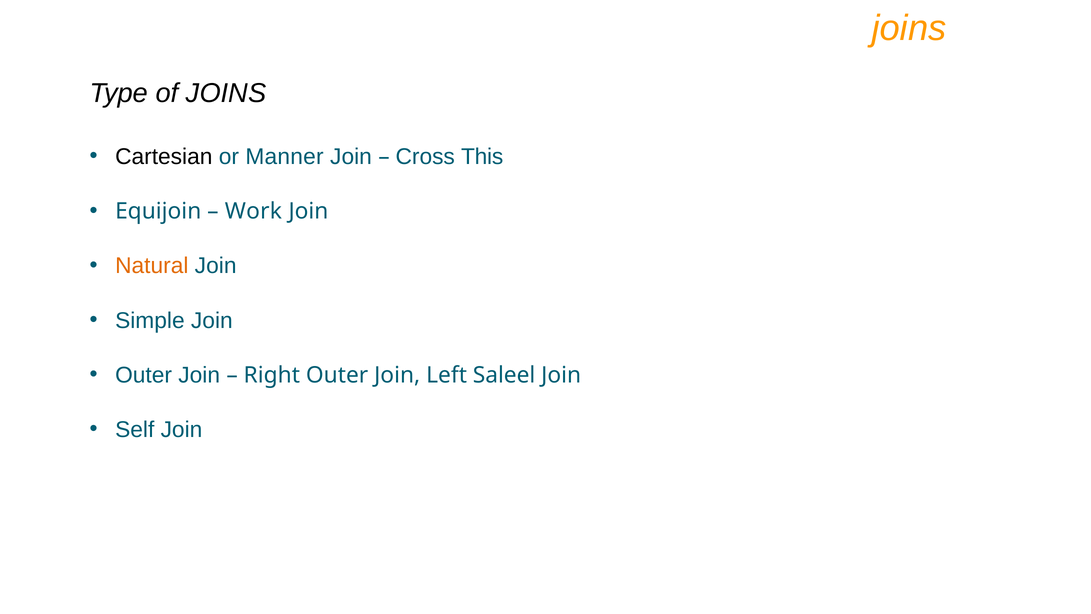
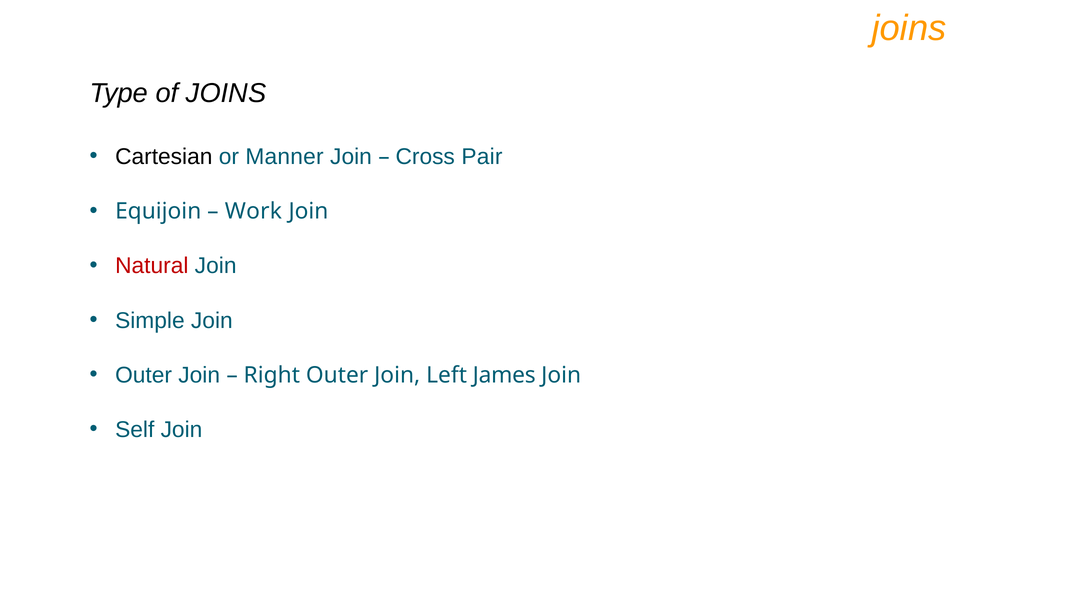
This: This -> Pair
Natural colour: orange -> red
Saleel: Saleel -> James
